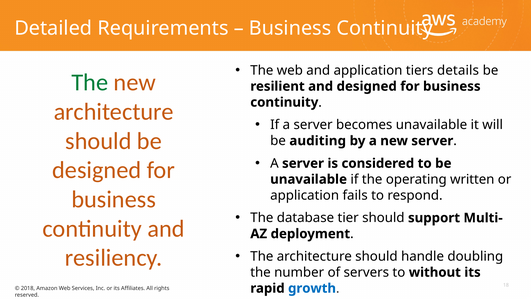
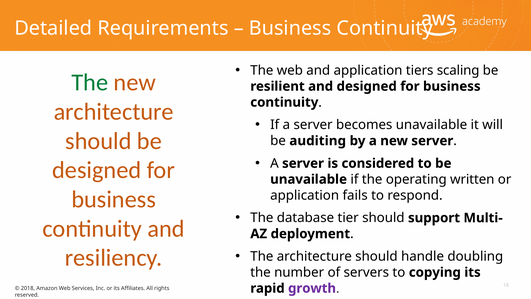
details: details -> scaling
without: without -> copying
growth colour: blue -> purple
